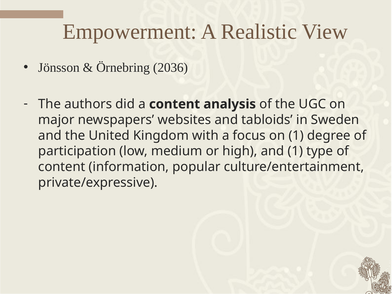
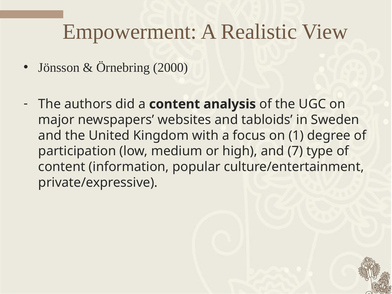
2036: 2036 -> 2000
and 1: 1 -> 7
